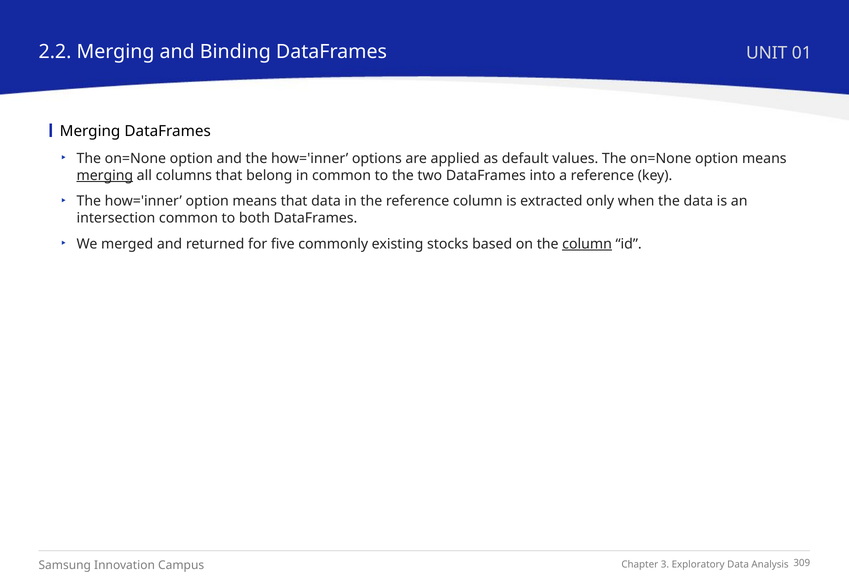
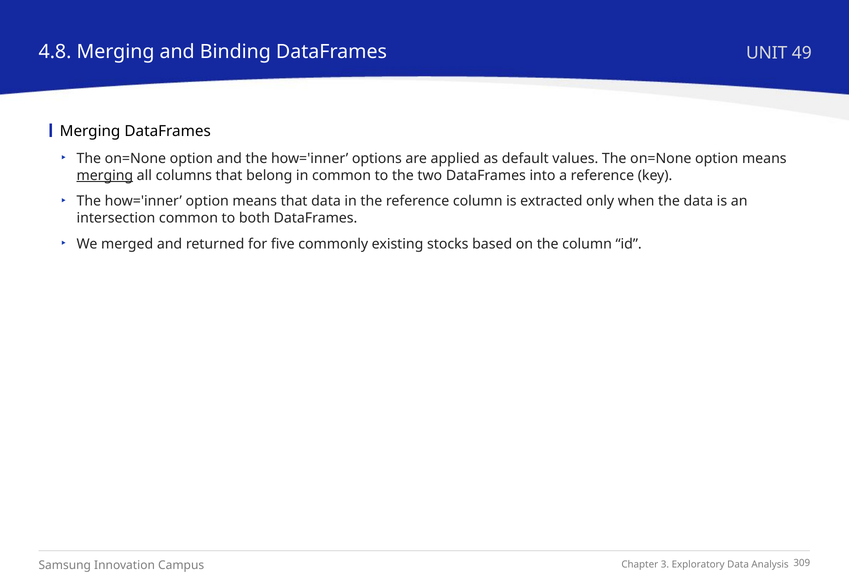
2.2: 2.2 -> 4.8
01: 01 -> 49
column at (587, 244) underline: present -> none
